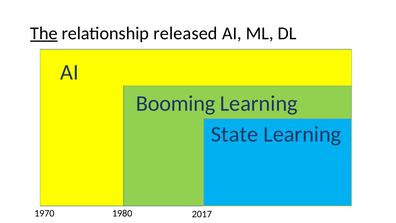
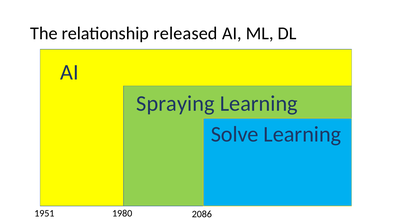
The underline: present -> none
Booming: Booming -> Spraying
State: State -> Solve
1970: 1970 -> 1951
2017: 2017 -> 2086
